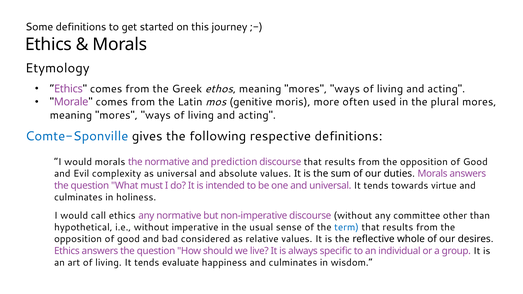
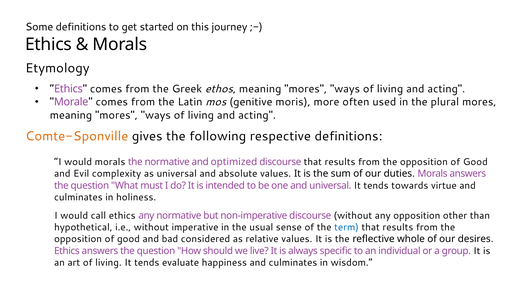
Comte-Sponville colour: blue -> orange
prediction: prediction -> optimized
any committee: committee -> opposition
